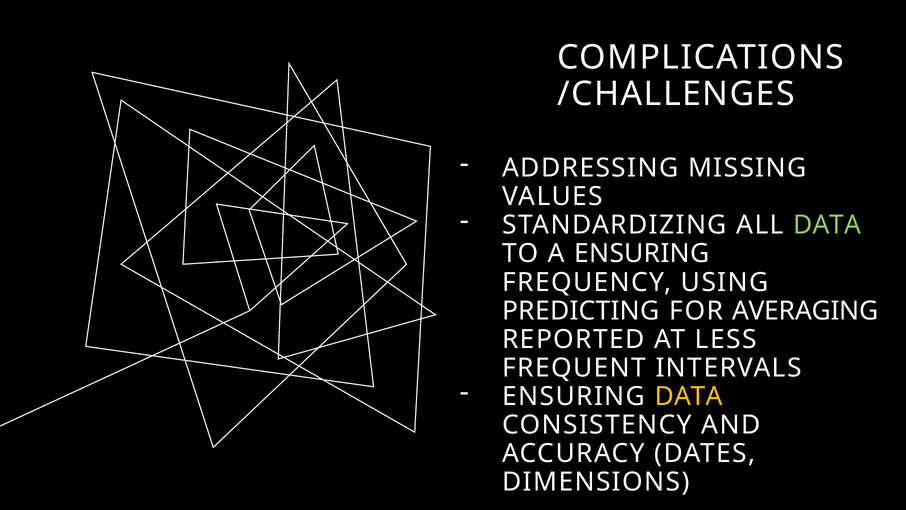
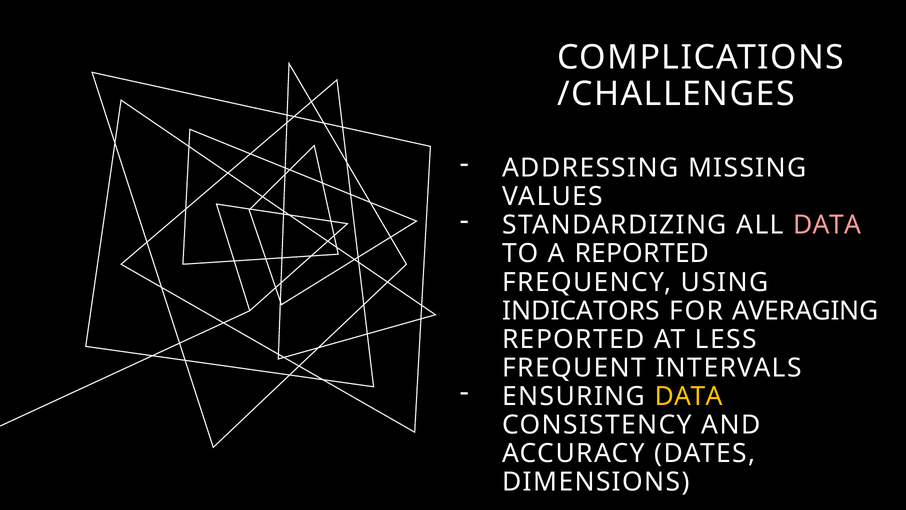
DATA at (827, 225) colour: light green -> pink
A ENSURING: ENSURING -> REPORTED
PREDICTING: PREDICTING -> INDICATORS
